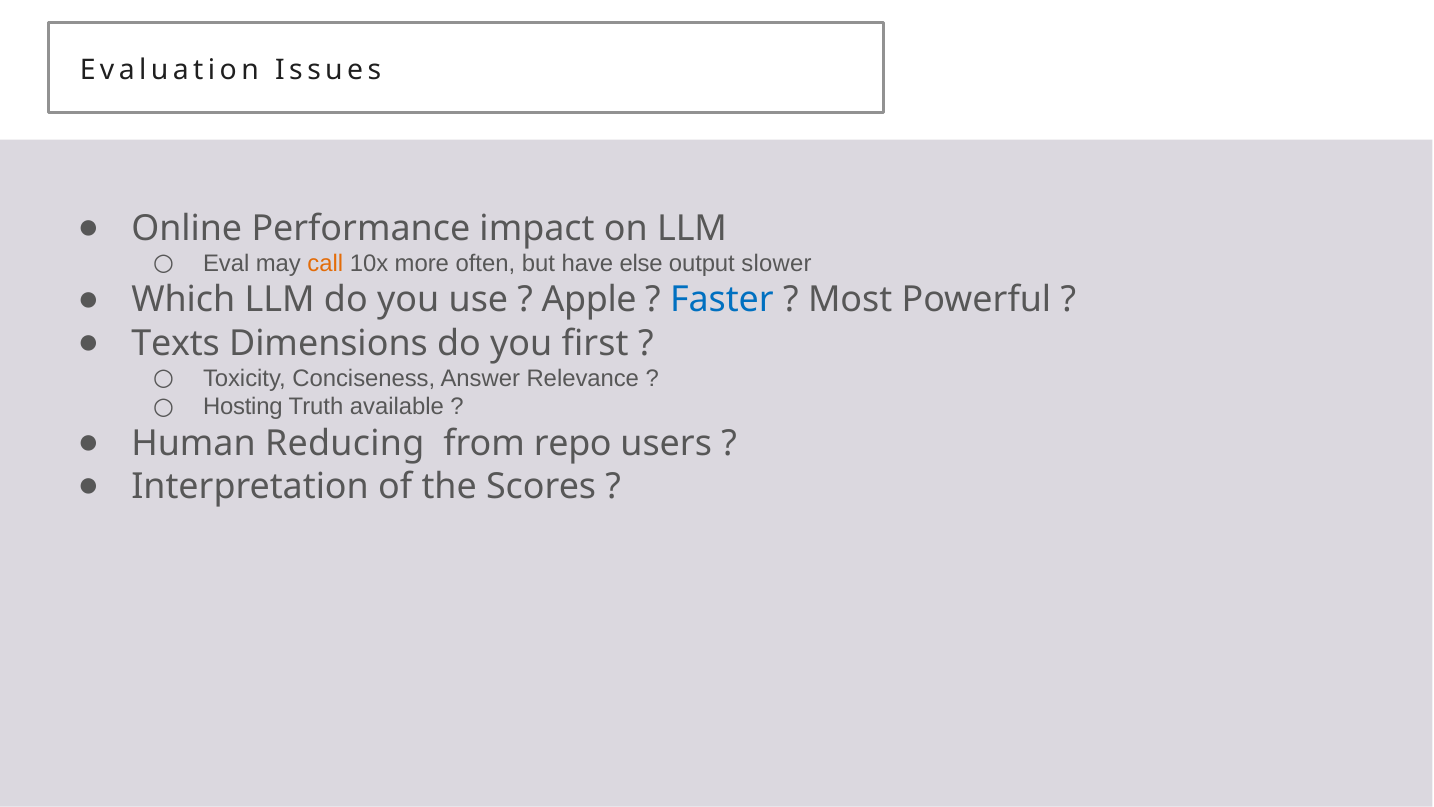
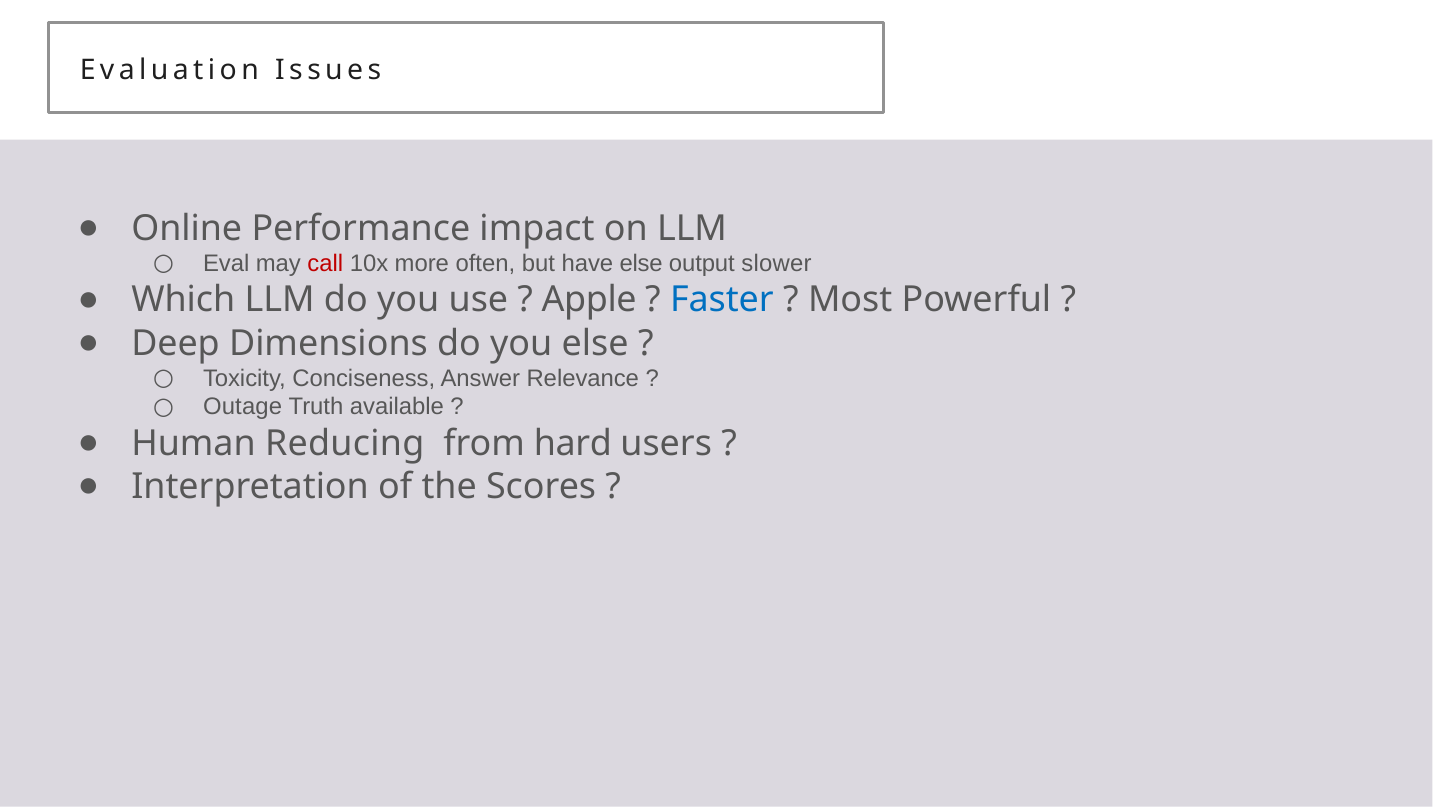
call colour: orange -> red
Texts: Texts -> Deep
you first: first -> else
Hosting: Hosting -> Outage
repo: repo -> hard
